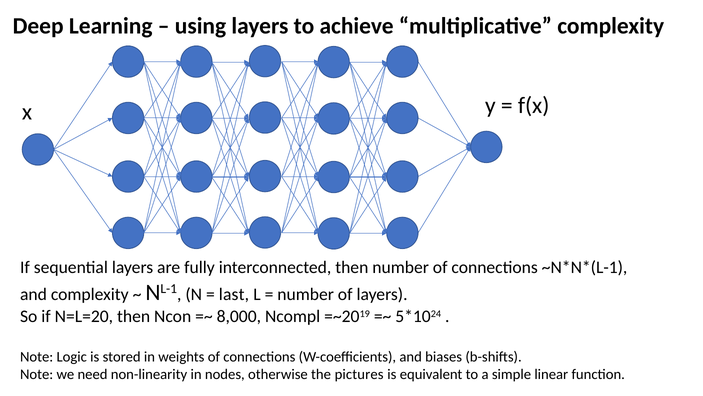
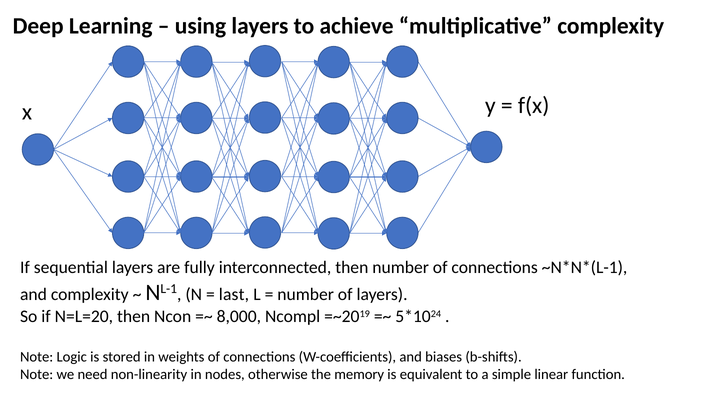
pictures: pictures -> memory
